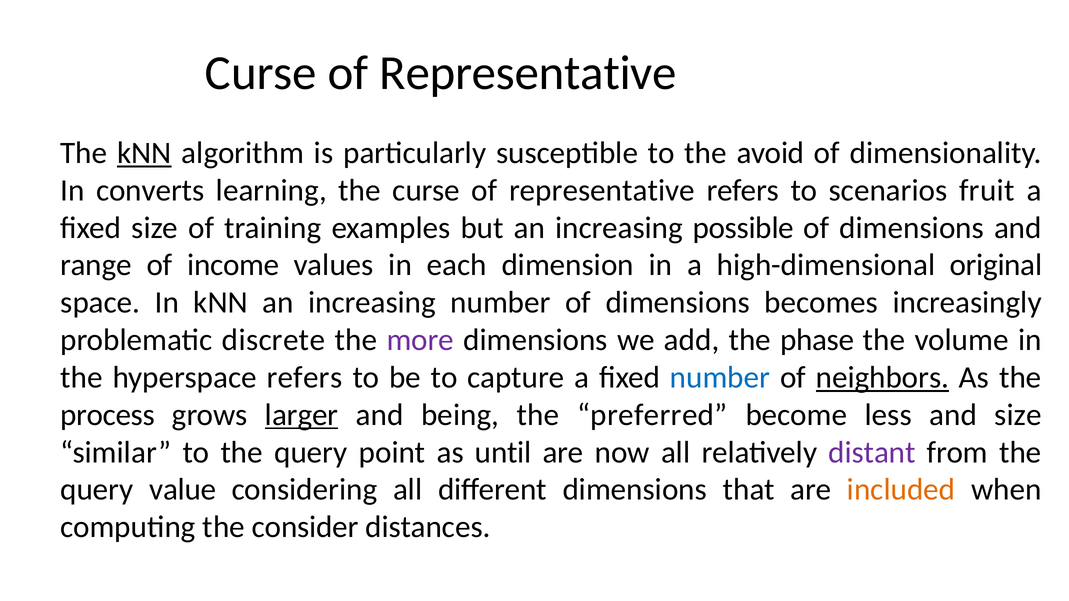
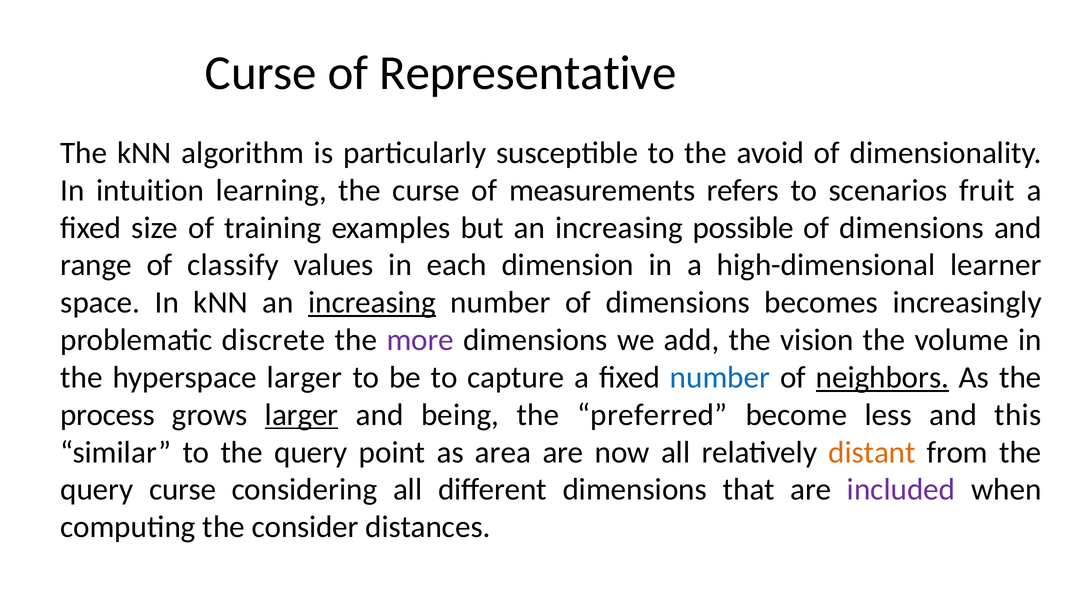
kNN at (144, 153) underline: present -> none
converts: converts -> intuition
the curse of representative: representative -> measurements
income: income -> classify
original: original -> learner
increasing at (372, 303) underline: none -> present
phase: phase -> vision
hyperspace refers: refers -> larger
and size: size -> this
until: until -> area
distant colour: purple -> orange
query value: value -> curse
included colour: orange -> purple
